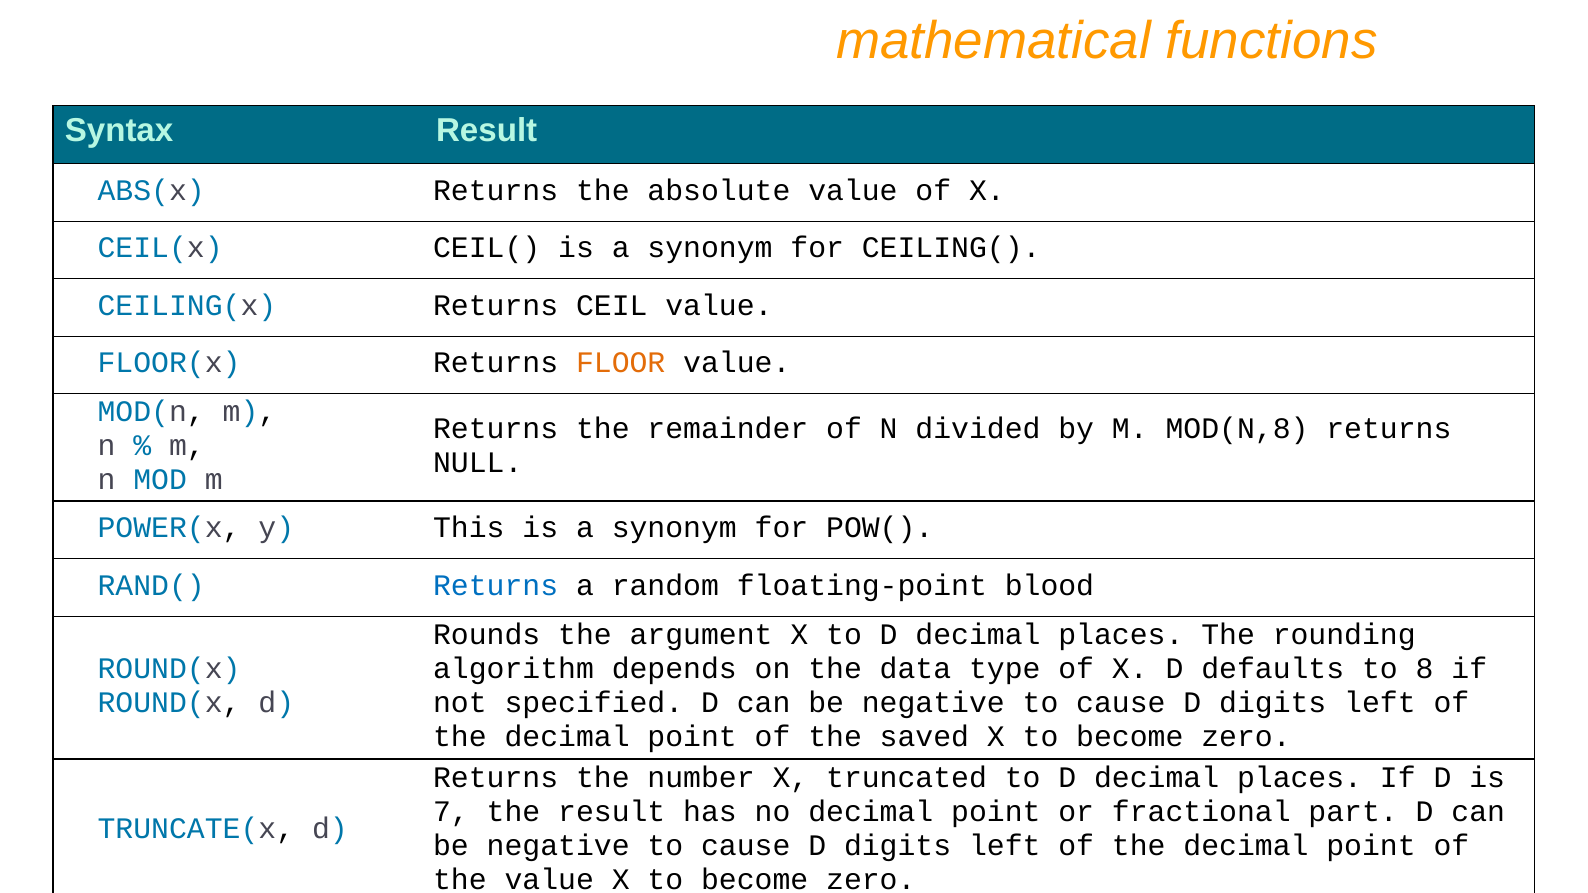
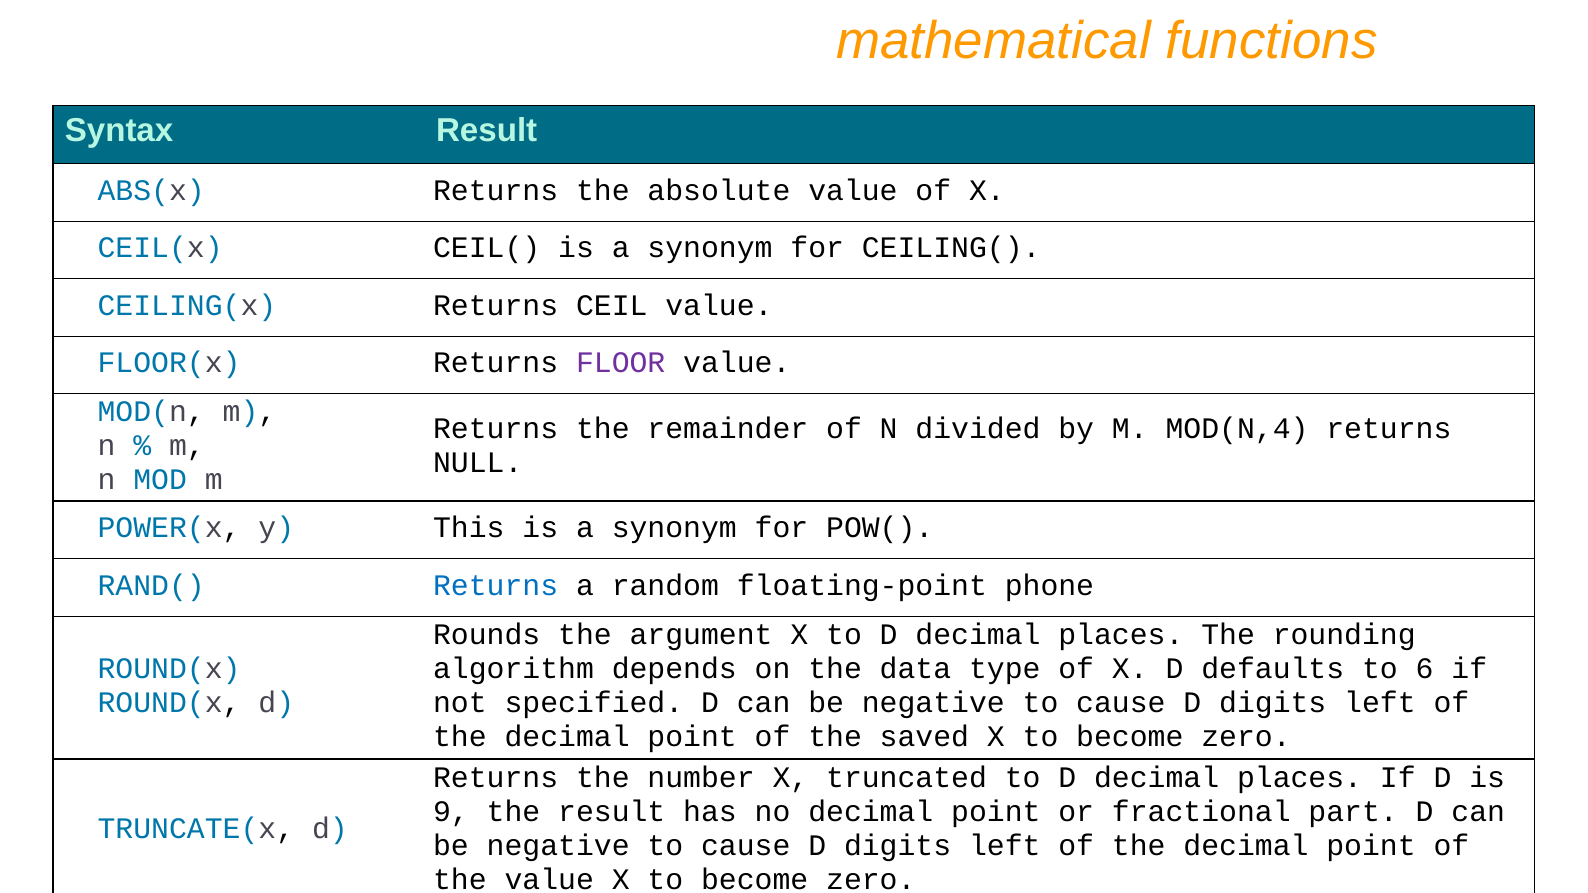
FLOOR colour: orange -> purple
MOD(N,8: MOD(N,8 -> MOD(N,4
blood: blood -> phone
8: 8 -> 6
7: 7 -> 9
